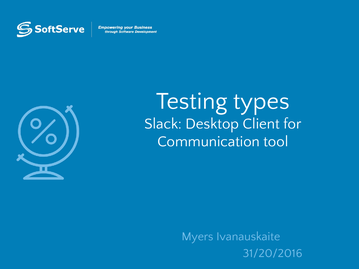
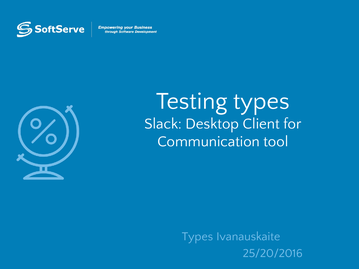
Myers at (198, 237): Myers -> Types
31/20/2016: 31/20/2016 -> 25/20/2016
